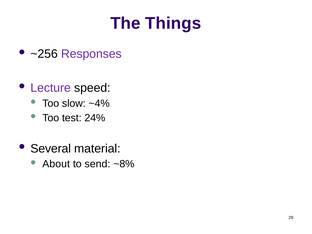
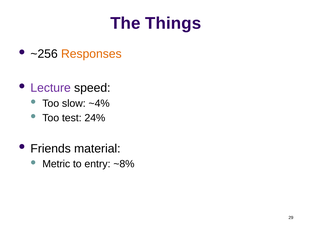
Responses colour: purple -> orange
Several: Several -> Friends
About: About -> Metric
send: send -> entry
